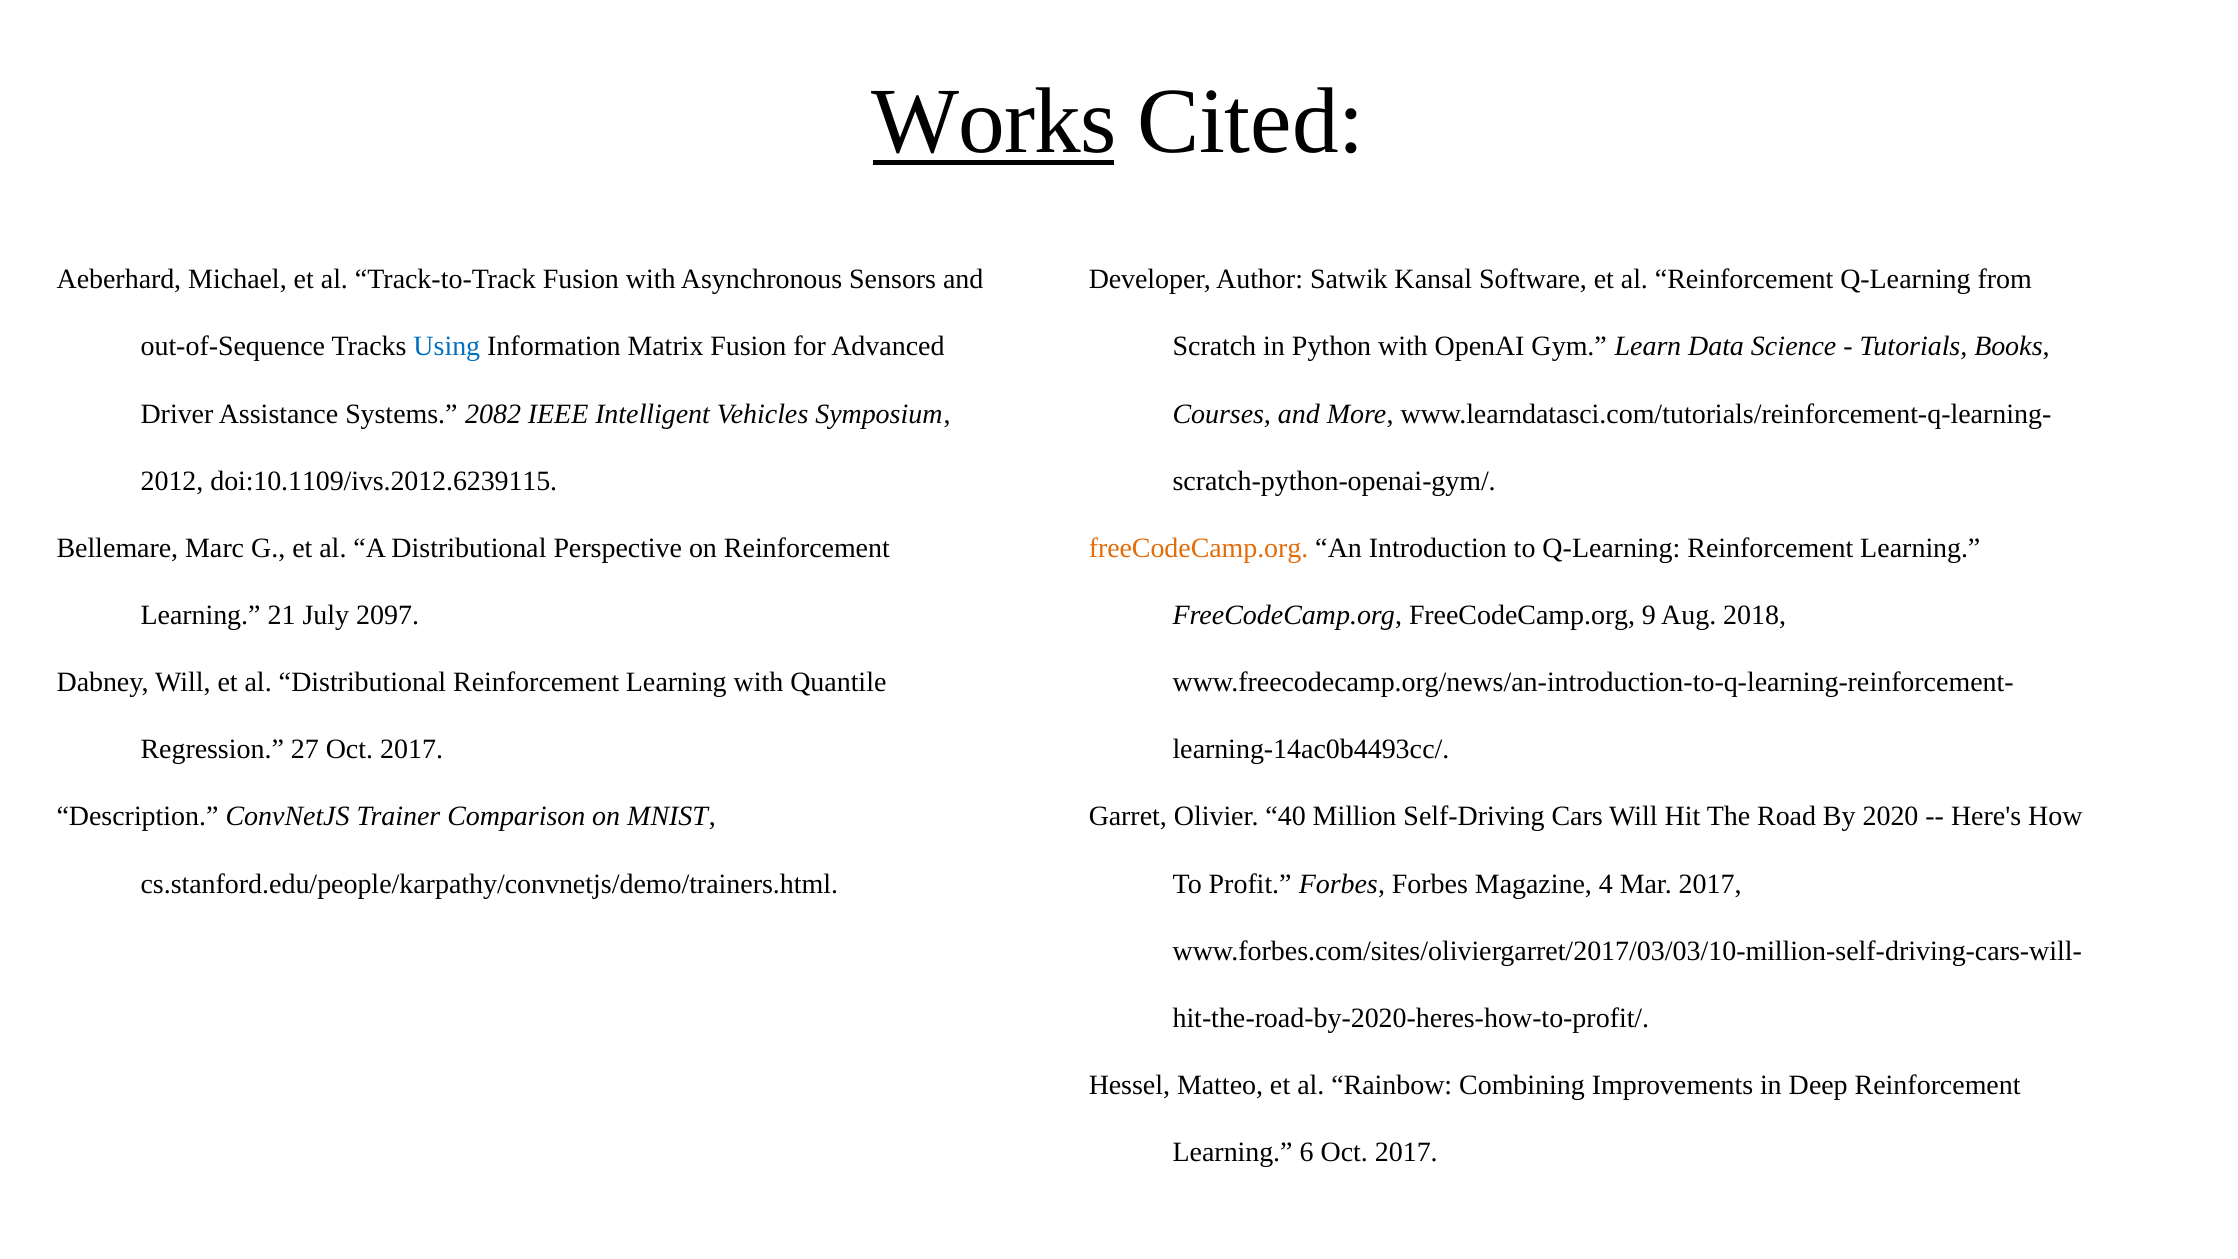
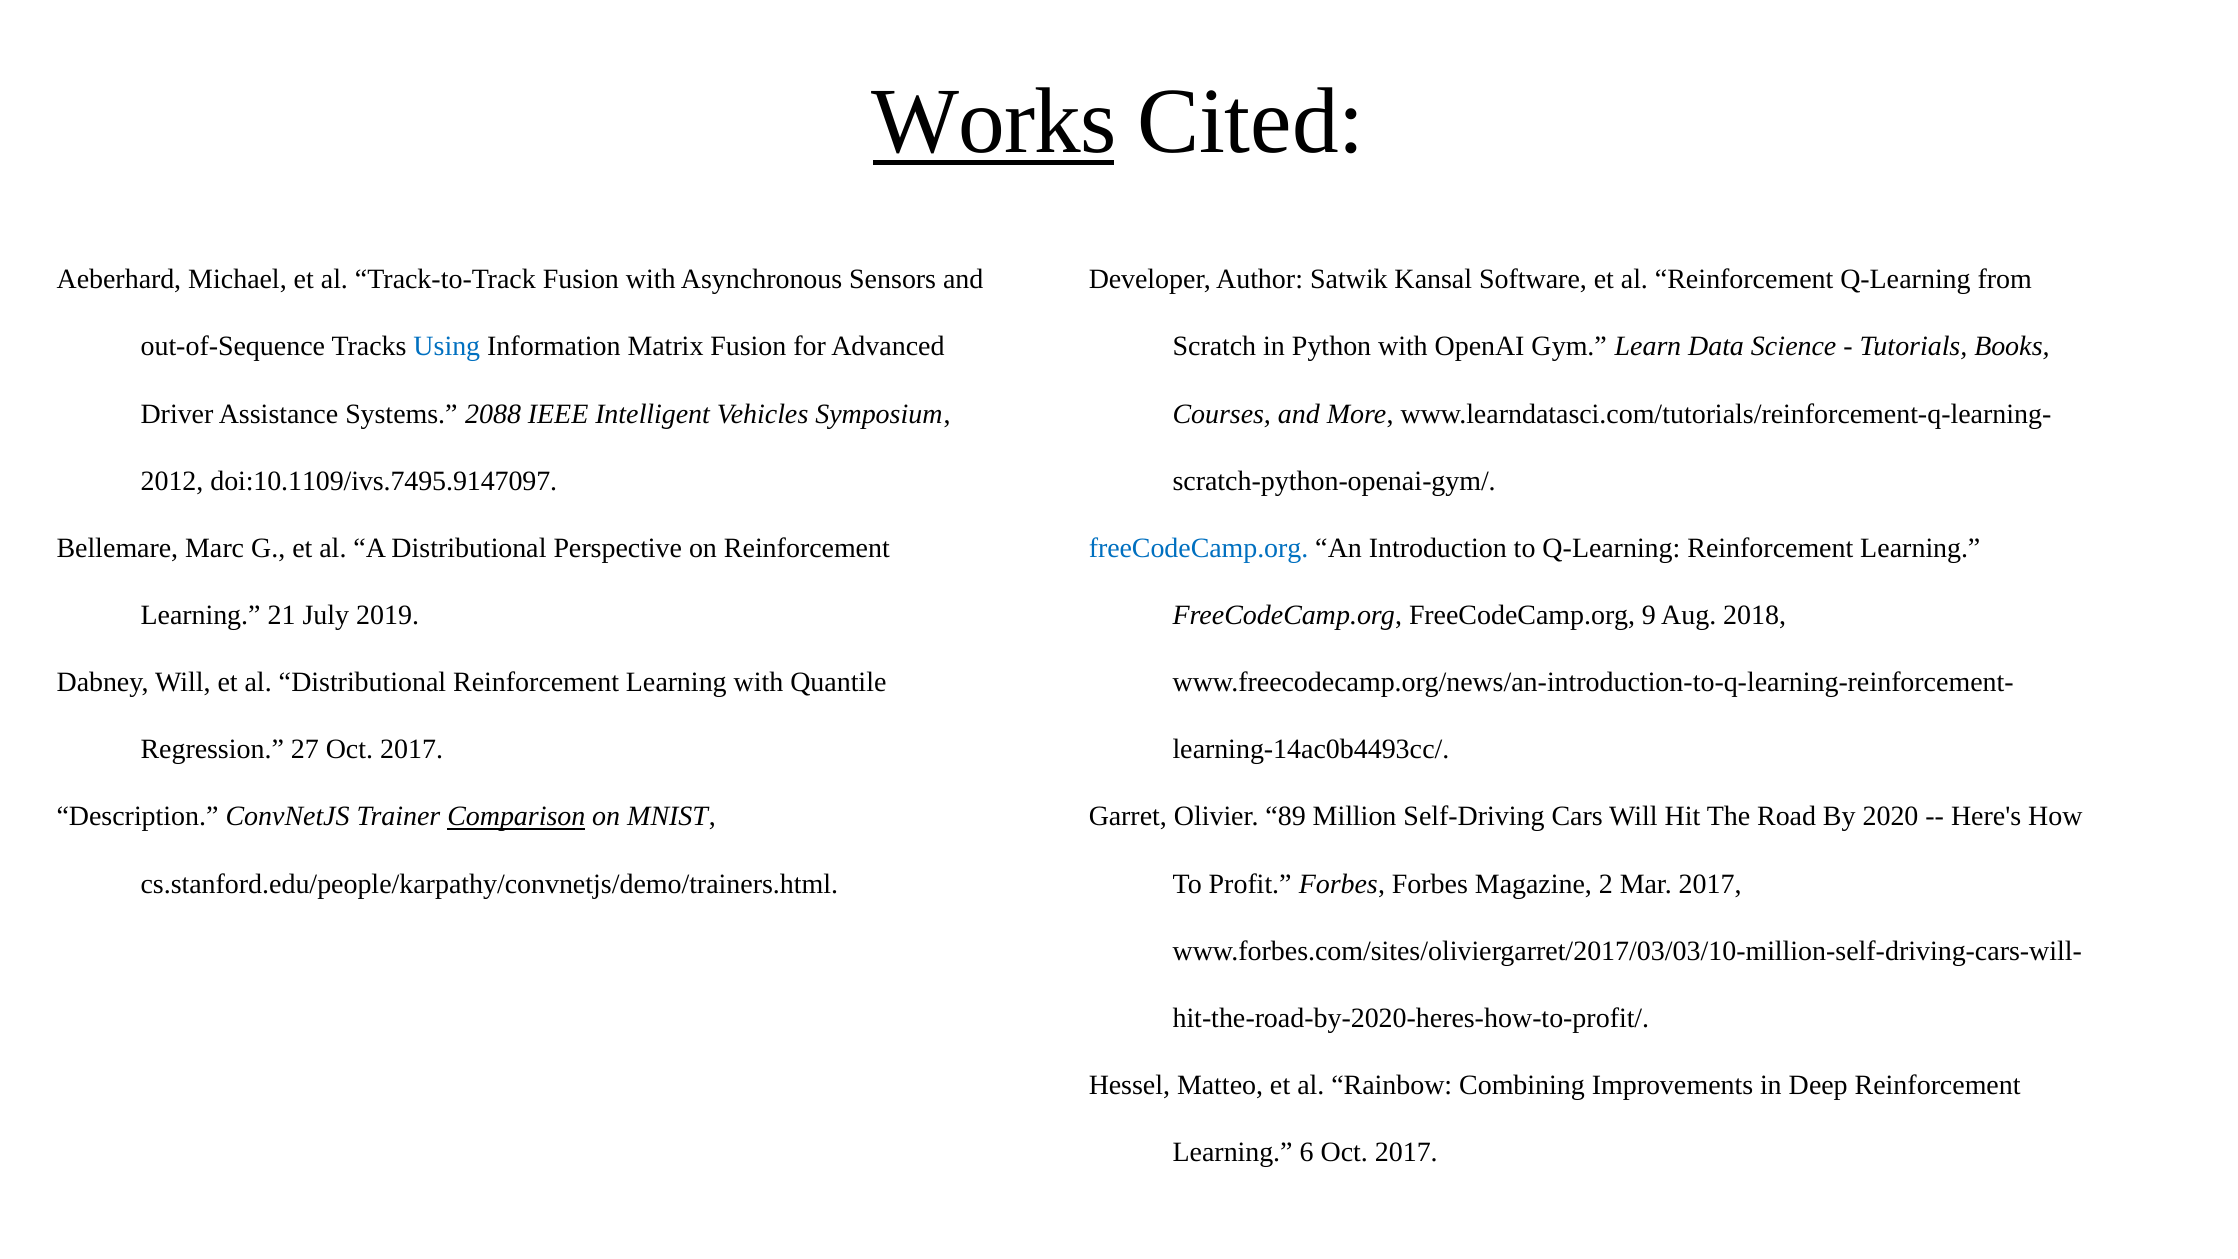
2082: 2082 -> 2088
doi:10.1109/ivs.2012.6239115: doi:10.1109/ivs.2012.6239115 -> doi:10.1109/ivs.7495.9147097
freeCodeCamp.org at (1199, 548) colour: orange -> blue
2097: 2097 -> 2019
Comparison underline: none -> present
40: 40 -> 89
4: 4 -> 2
